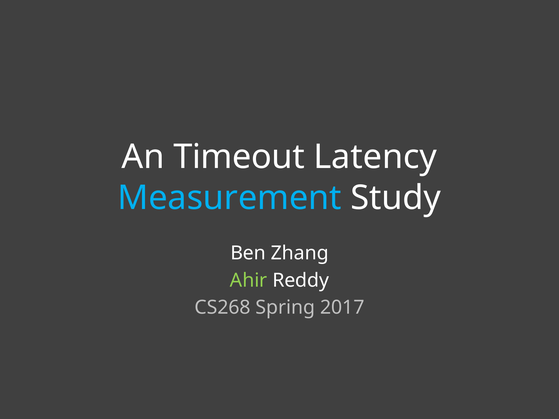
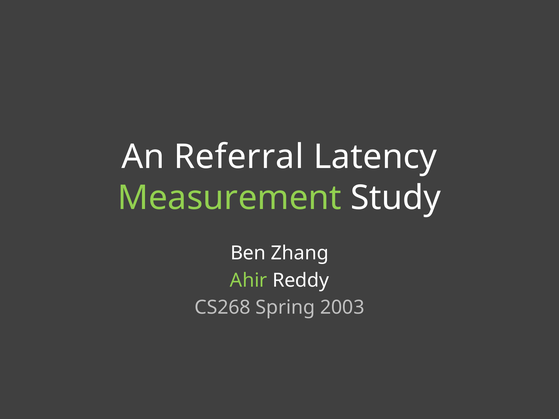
Timeout: Timeout -> Referral
Measurement colour: light blue -> light green
2017: 2017 -> 2003
